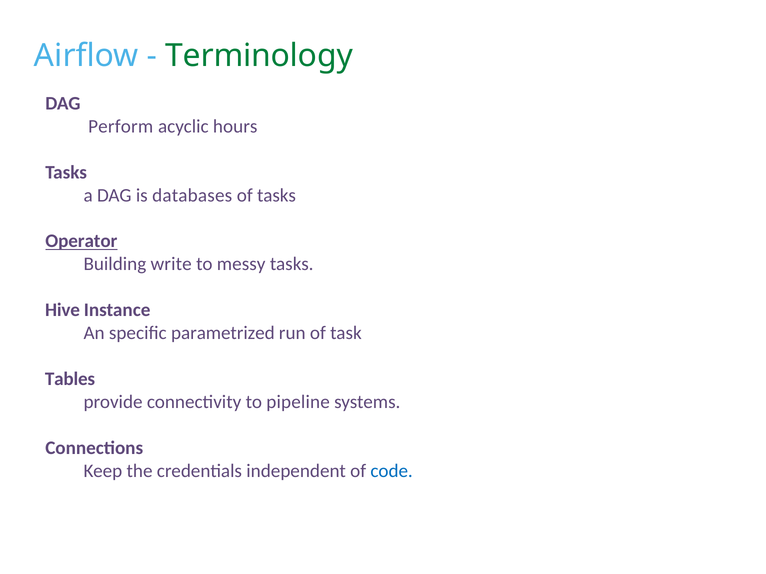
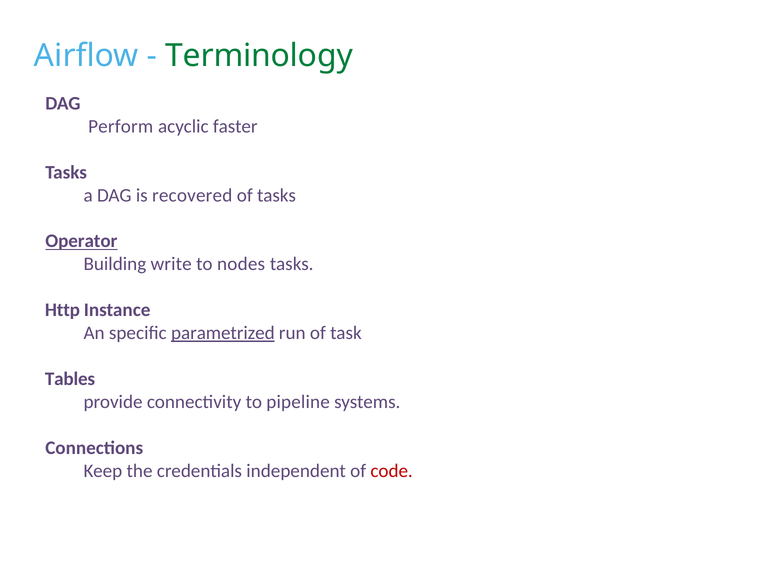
hours: hours -> faster
databases: databases -> recovered
messy: messy -> nodes
Hive: Hive -> Http
parametrized underline: none -> present
code colour: blue -> red
